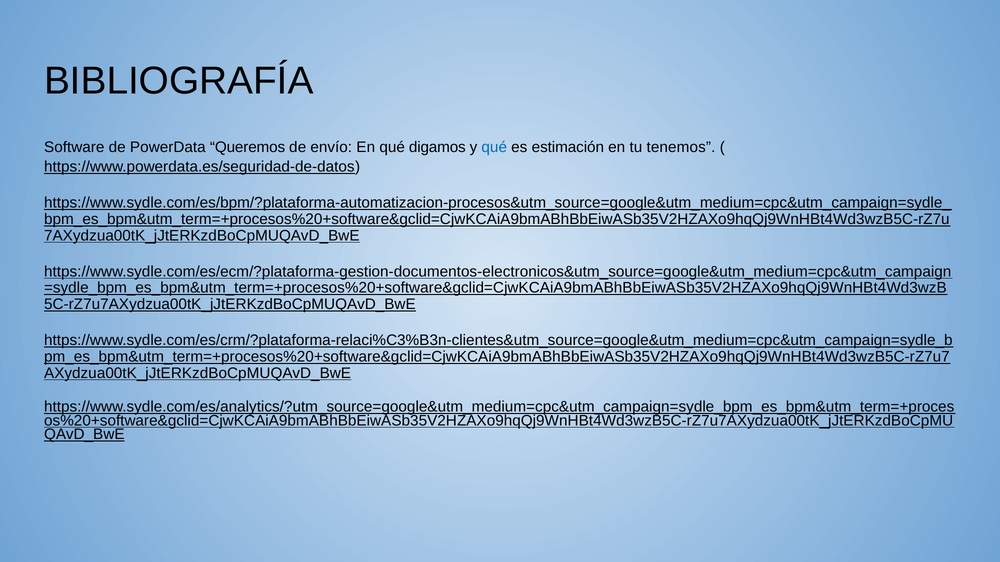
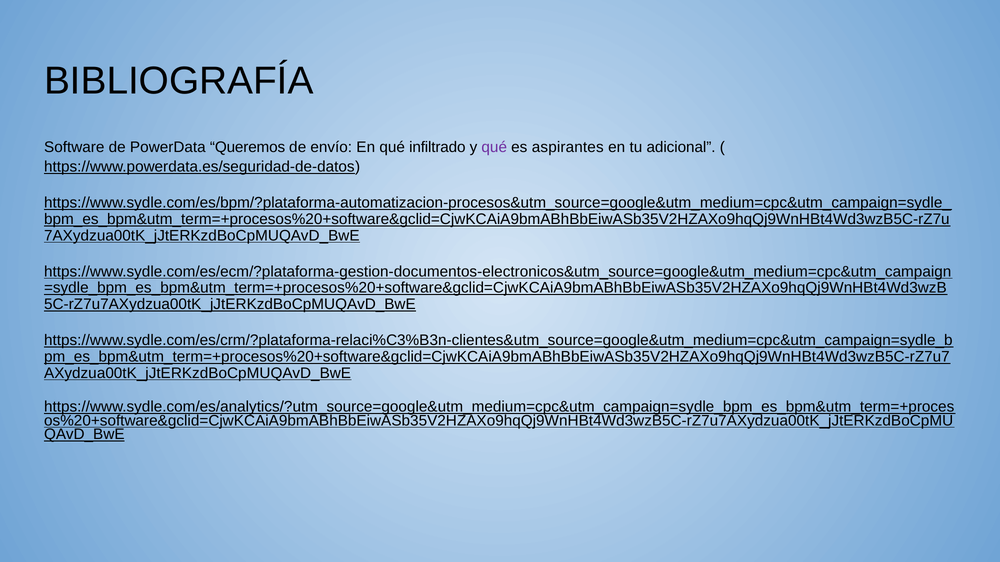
digamos: digamos -> infiltrado
qué at (494, 147) colour: blue -> purple
estimación: estimación -> aspirantes
tenemos: tenemos -> adicional
